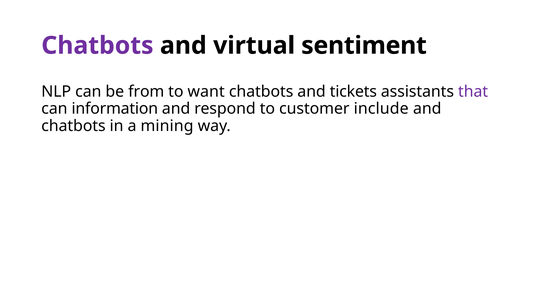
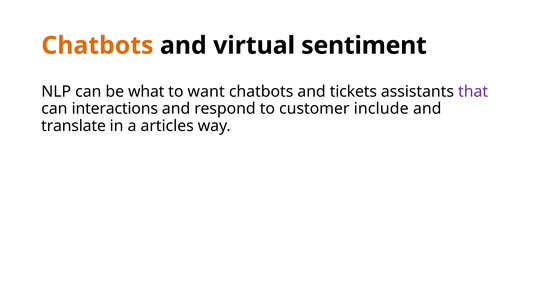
Chatbots at (97, 46) colour: purple -> orange
from: from -> what
information: information -> interactions
chatbots at (73, 126): chatbots -> translate
mining: mining -> articles
